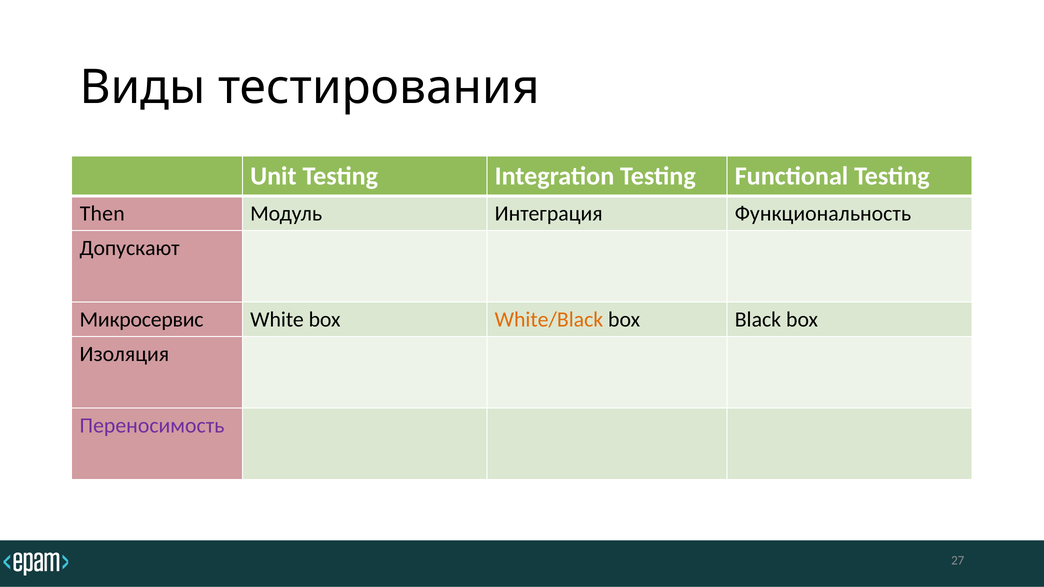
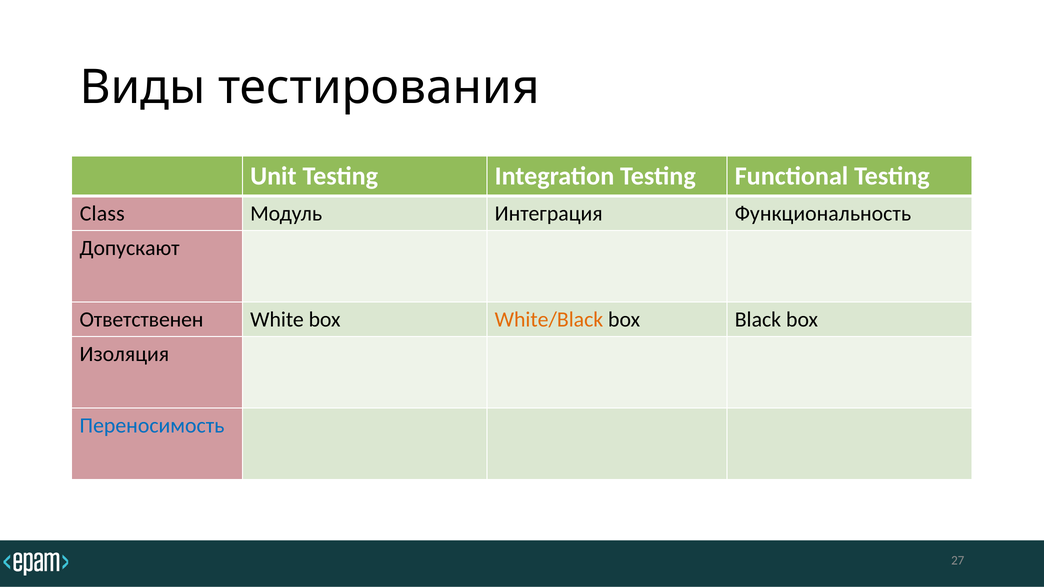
Then: Then -> Class
Микросервис: Микросервис -> Ответственен
Переносимость colour: purple -> blue
